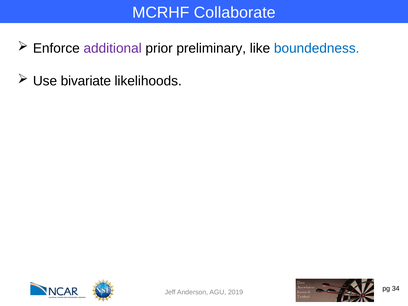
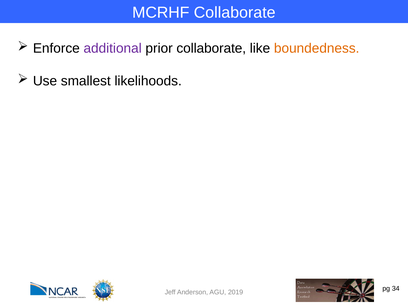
prior preliminary: preliminary -> collaborate
boundedness colour: blue -> orange
bivariate: bivariate -> smallest
